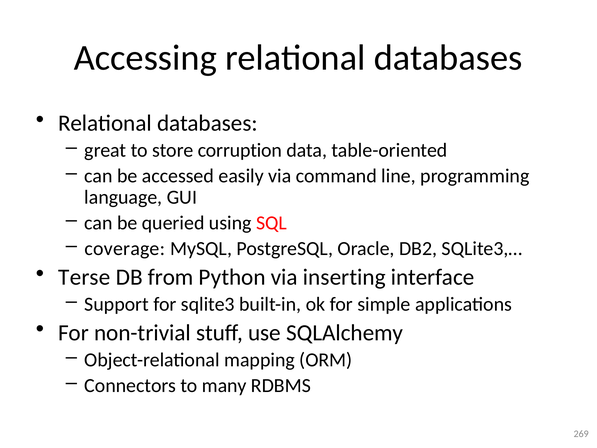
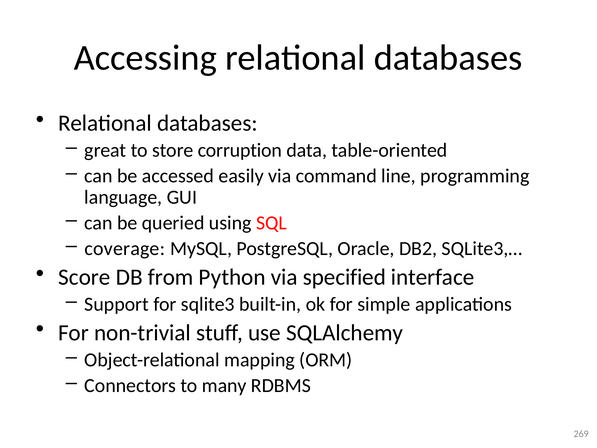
Terse: Terse -> Score
inserting: inserting -> specified
